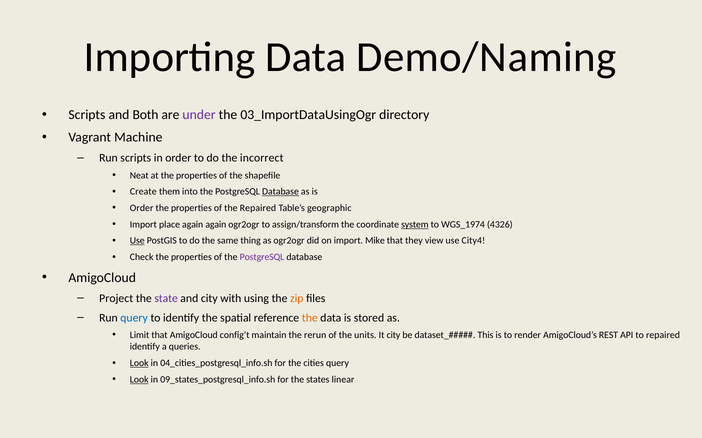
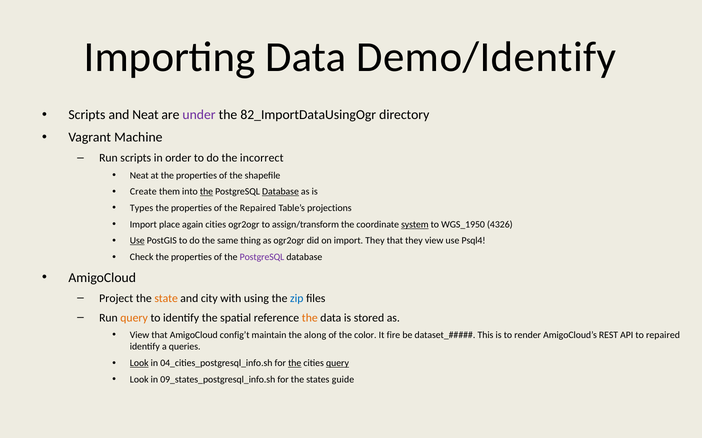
Demo/Naming: Demo/Naming -> Demo/Identify
and Both: Both -> Neat
03_ImportDataUsingOgr: 03_ImportDataUsingOgr -> 82_ImportDataUsingOgr
the at (207, 192) underline: none -> present
Order at (142, 208): Order -> Types
geographic: geographic -> projections
again again: again -> cities
WGS_1974: WGS_1974 -> WGS_1950
import Mike: Mike -> They
City4: City4 -> Psql4
state colour: purple -> orange
zip colour: orange -> blue
query at (134, 318) colour: blue -> orange
Limit at (140, 336): Limit -> View
rerun: rerun -> along
units: units -> color
It city: city -> fire
the at (295, 364) underline: none -> present
query at (337, 364) underline: none -> present
Look at (139, 380) underline: present -> none
linear: linear -> guide
